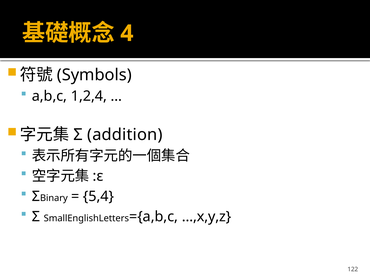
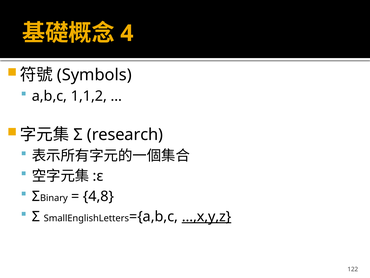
1,2,4: 1,2,4 -> 1,1,2
addition: addition -> research
5,4: 5,4 -> 4,8
…,x,y,z underline: none -> present
